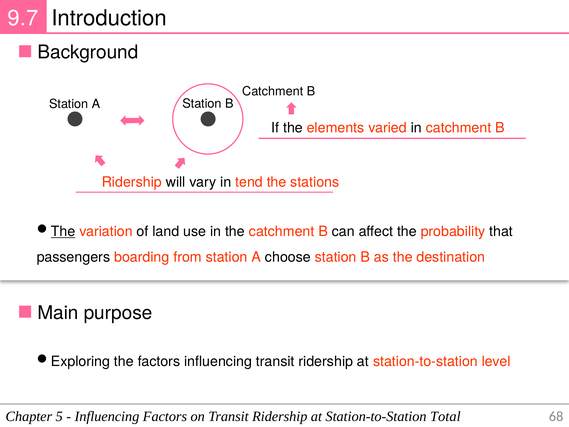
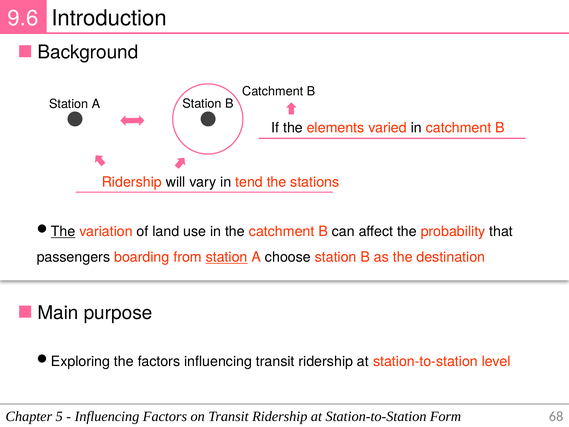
9.7: 9.7 -> 9.6
station at (227, 257) underline: none -> present
Total: Total -> Form
